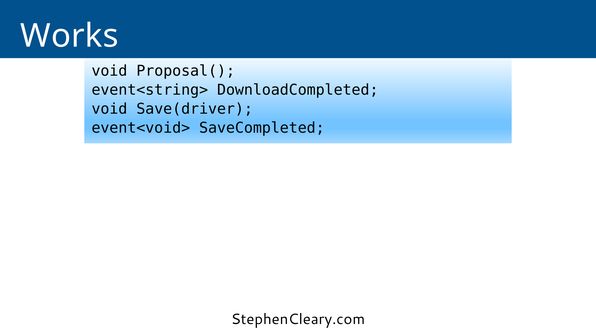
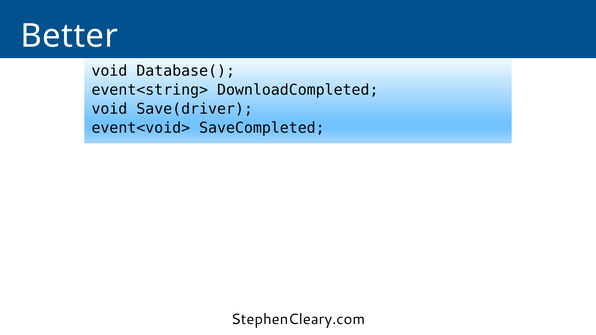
Works: Works -> Better
Proposal(: Proposal( -> Database(
